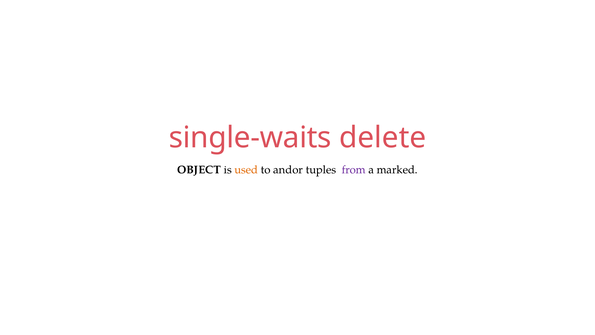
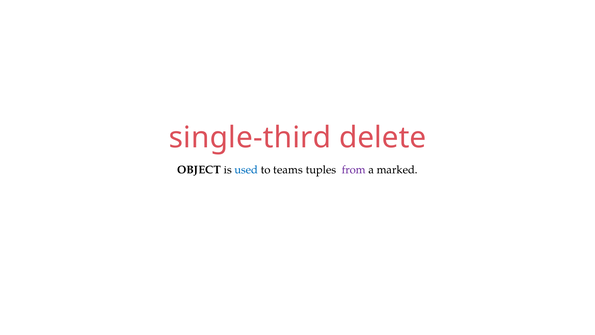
single-waits: single-waits -> single-third
used colour: orange -> blue
andor: andor -> teams
